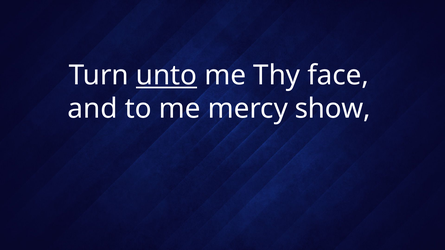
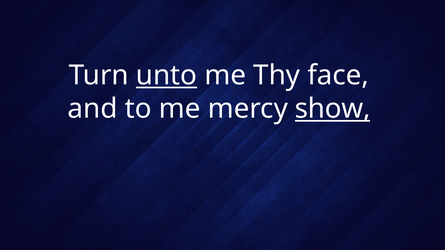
show underline: none -> present
